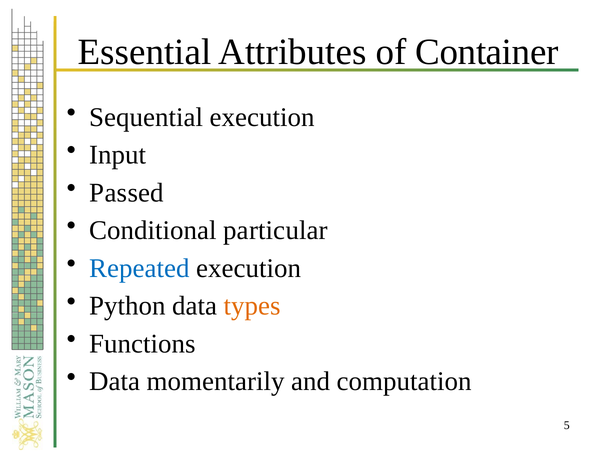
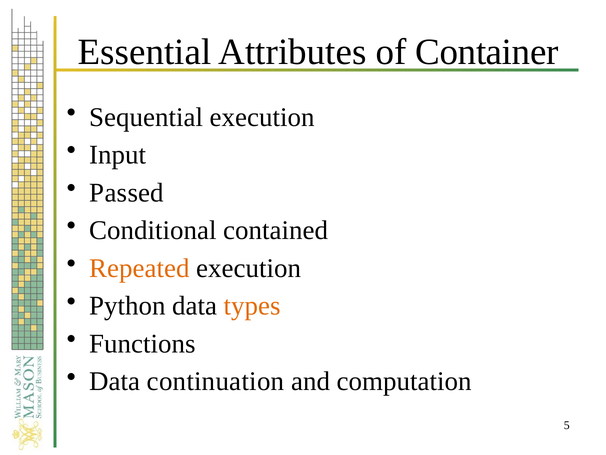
particular: particular -> contained
Repeated colour: blue -> orange
momentarily: momentarily -> continuation
